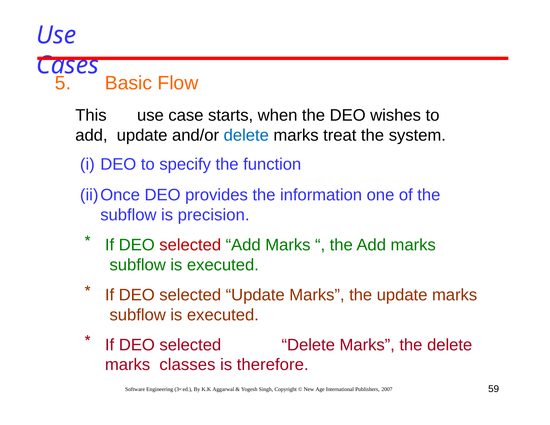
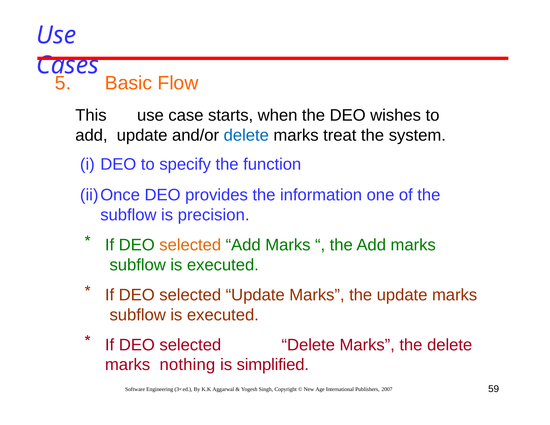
selected at (190, 245) colour: red -> orange
classes: classes -> nothing
therefore: therefore -> simplified
